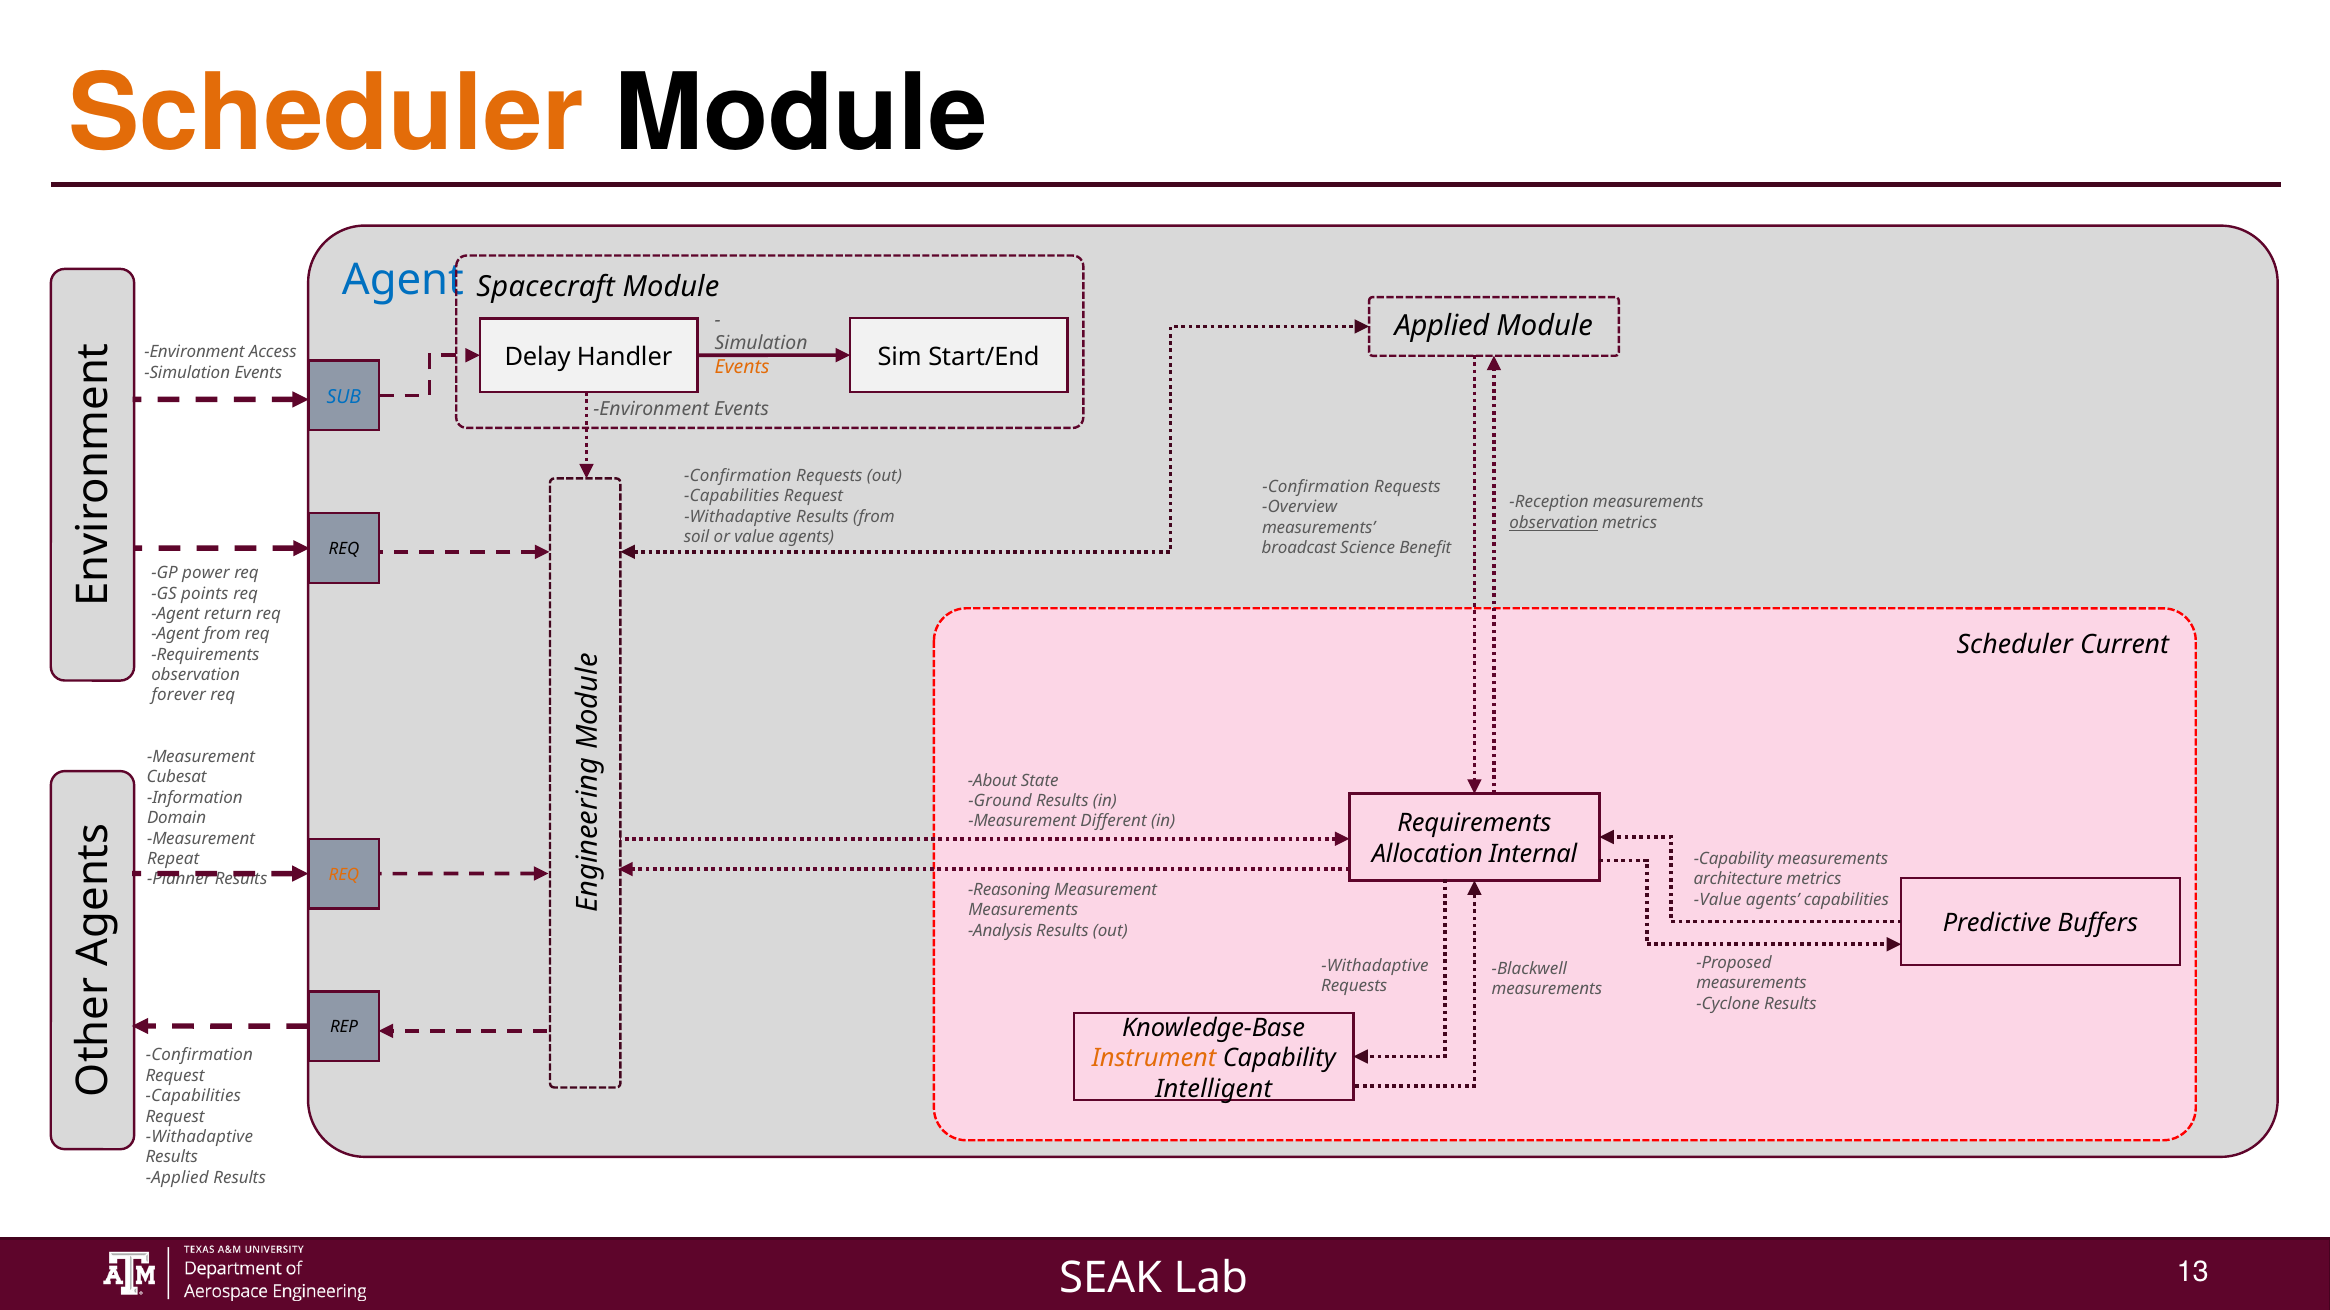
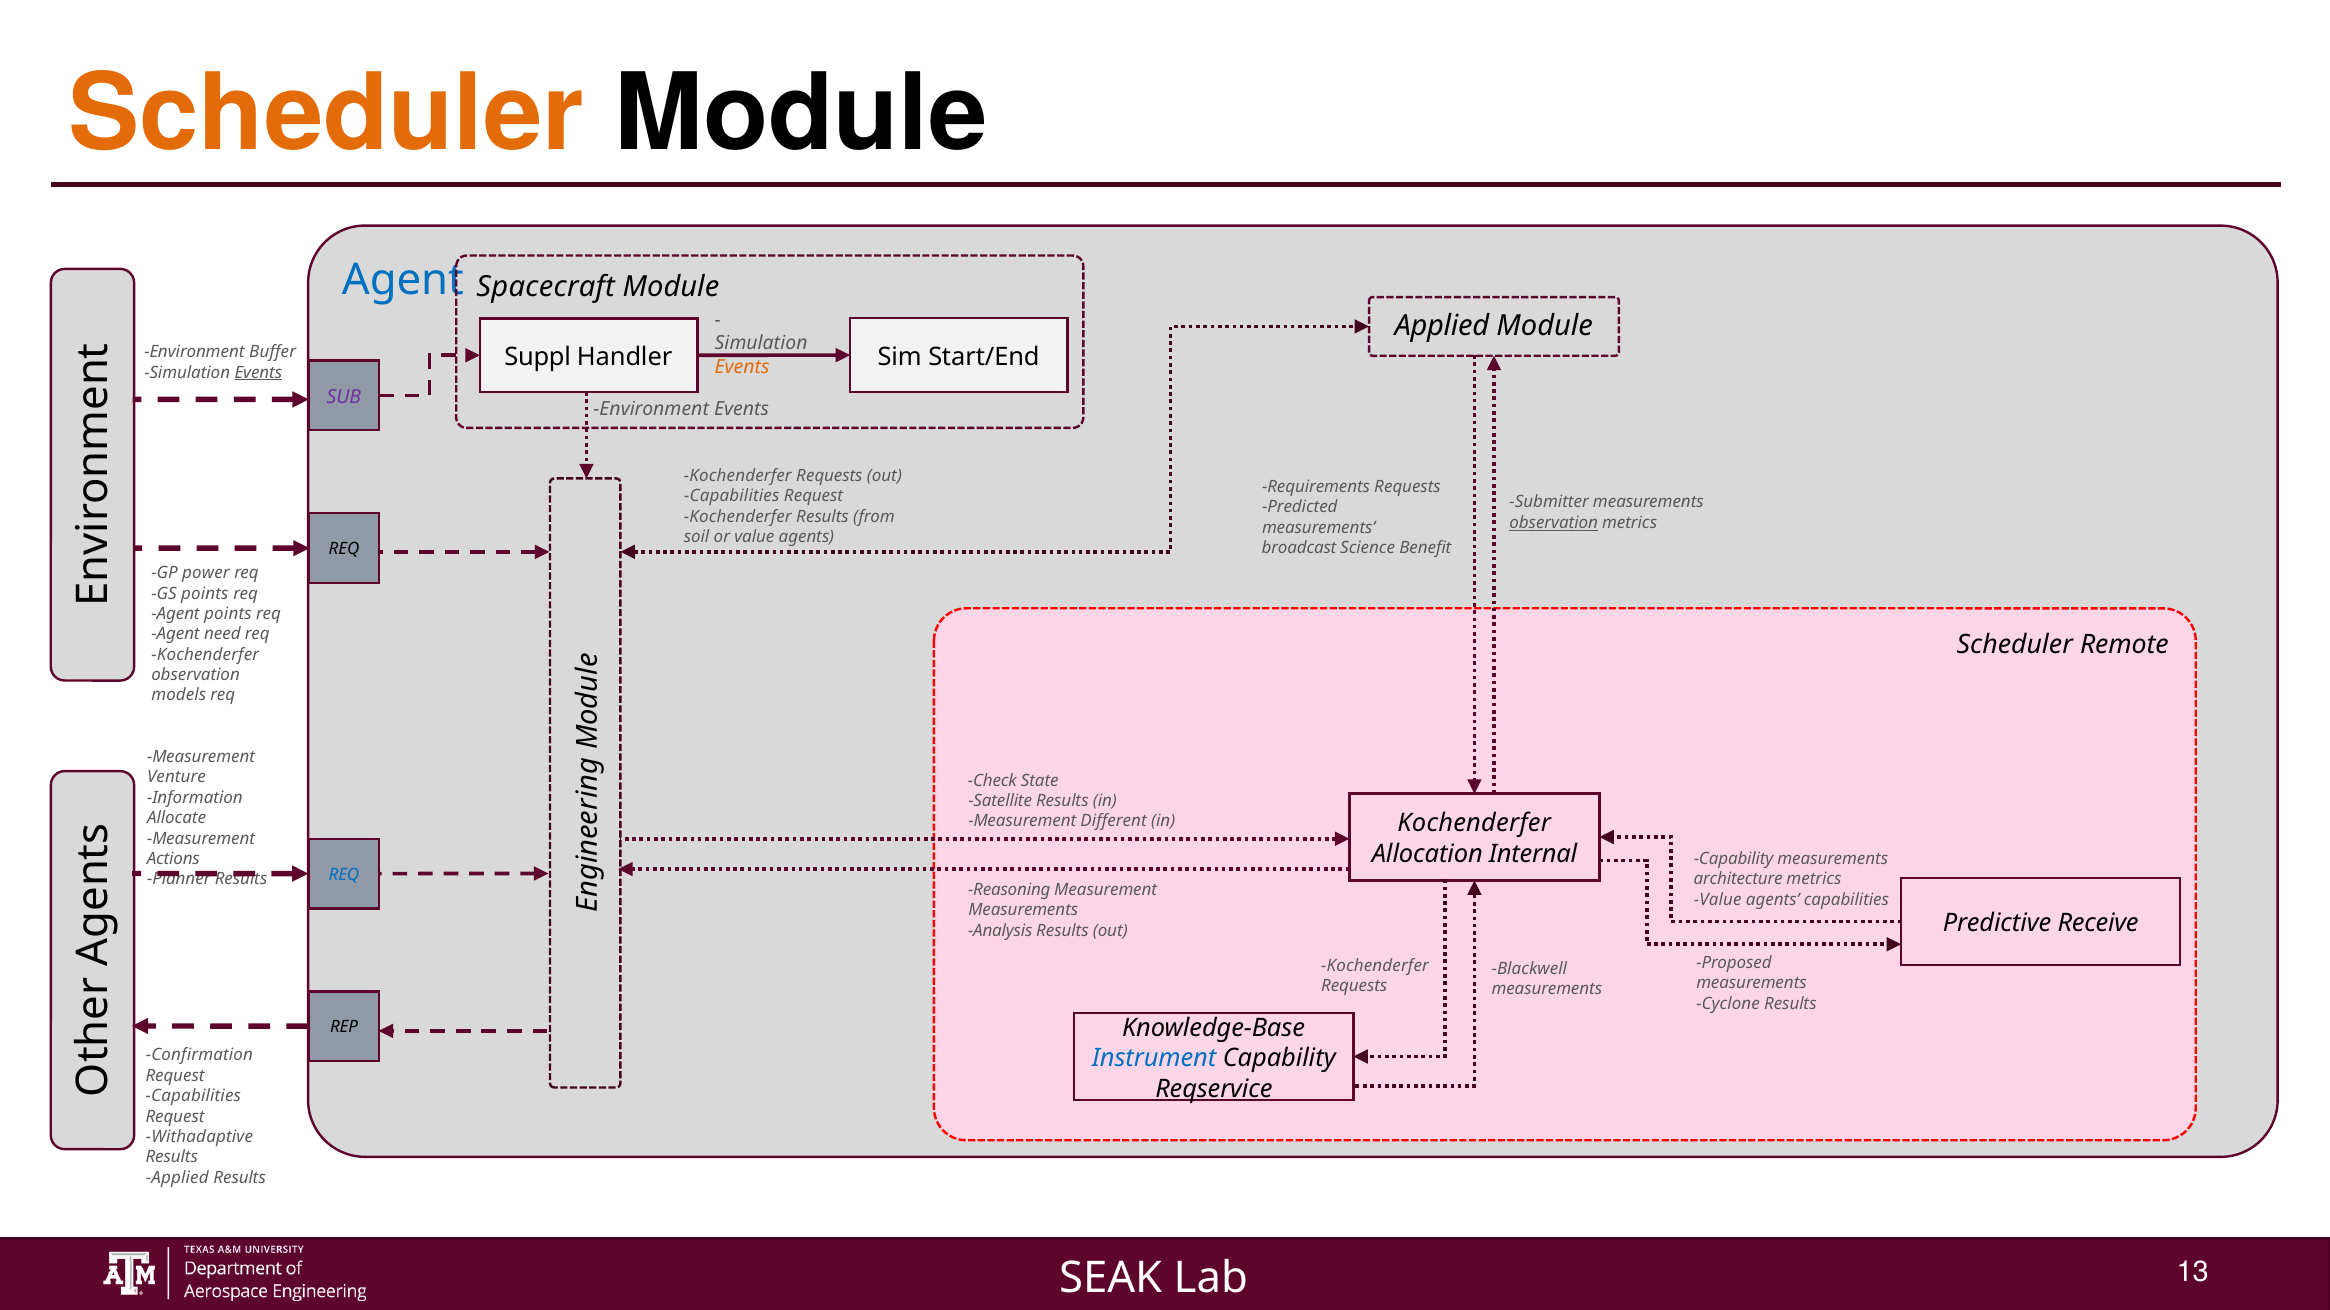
Access: Access -> Buffer
Delay: Delay -> Suppl
Events at (258, 373) underline: none -> present
SUB colour: blue -> purple
Confirmation at (738, 476): Confirmation -> Kochenderfer
Confirmation at (1316, 487): Confirmation -> Requirements
Reception: Reception -> Submitter
Overview: Overview -> Predicted
Withadaptive at (738, 517): Withadaptive -> Kochenderfer
Agent return: return -> points
Agent from: from -> need
Current: Current -> Remote
Requirements at (205, 655): Requirements -> Kochenderfer
forever: forever -> models
Cubesat: Cubesat -> Venture
About: About -> Check
Ground: Ground -> Satellite
Domain: Domain -> Allocate
Requirements at (1474, 824): Requirements -> Kochenderfer
Repeat: Repeat -> Actions
REQ at (344, 875) colour: orange -> blue
Buffers: Buffers -> Receive
Withadaptive at (1375, 966): Withadaptive -> Kochenderfer
Instrument colour: orange -> blue
Intelligent: Intelligent -> Reqservice
